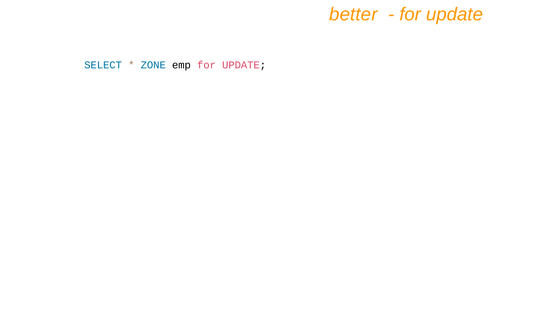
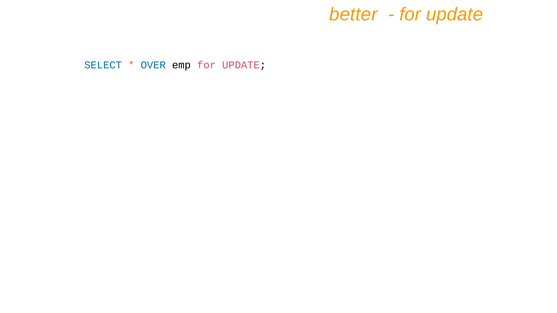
ZONE: ZONE -> OVER
